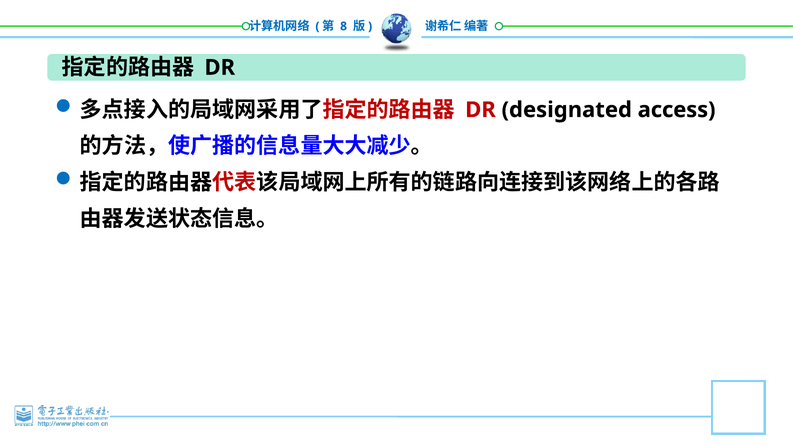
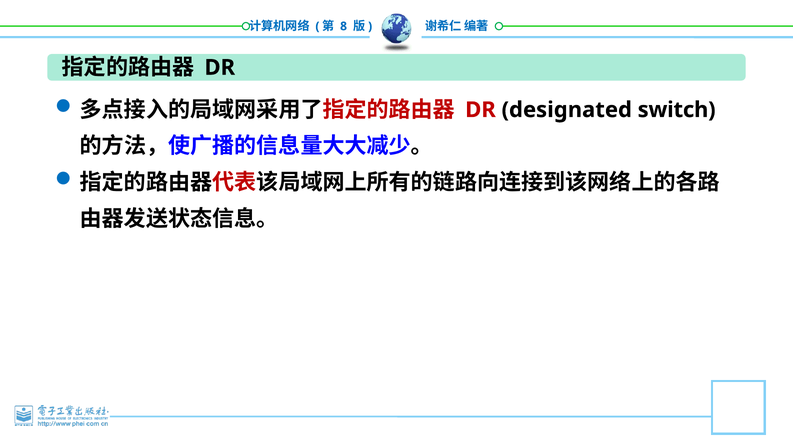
access: access -> switch
